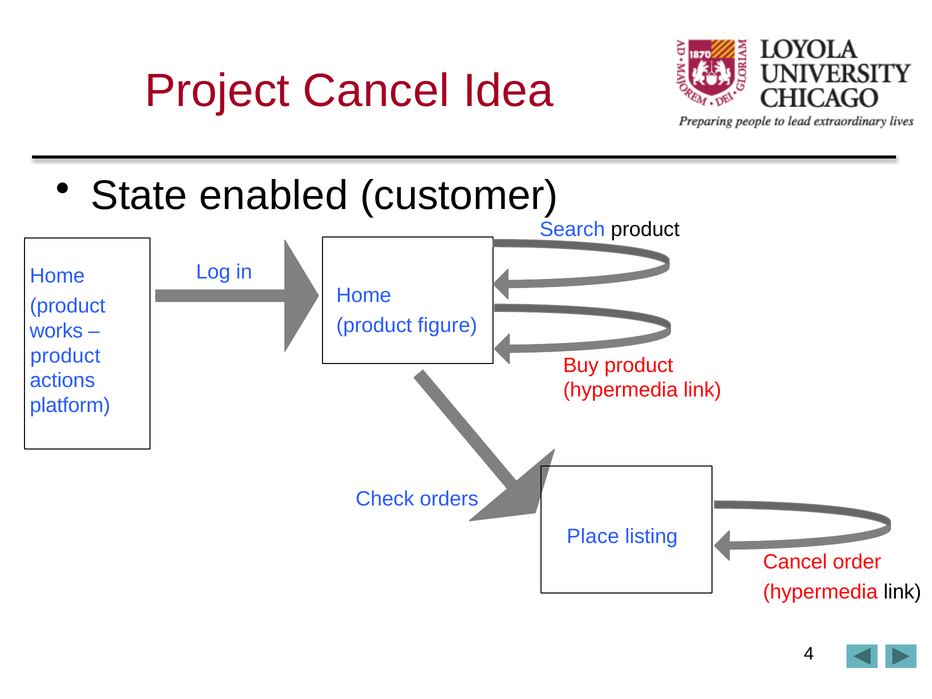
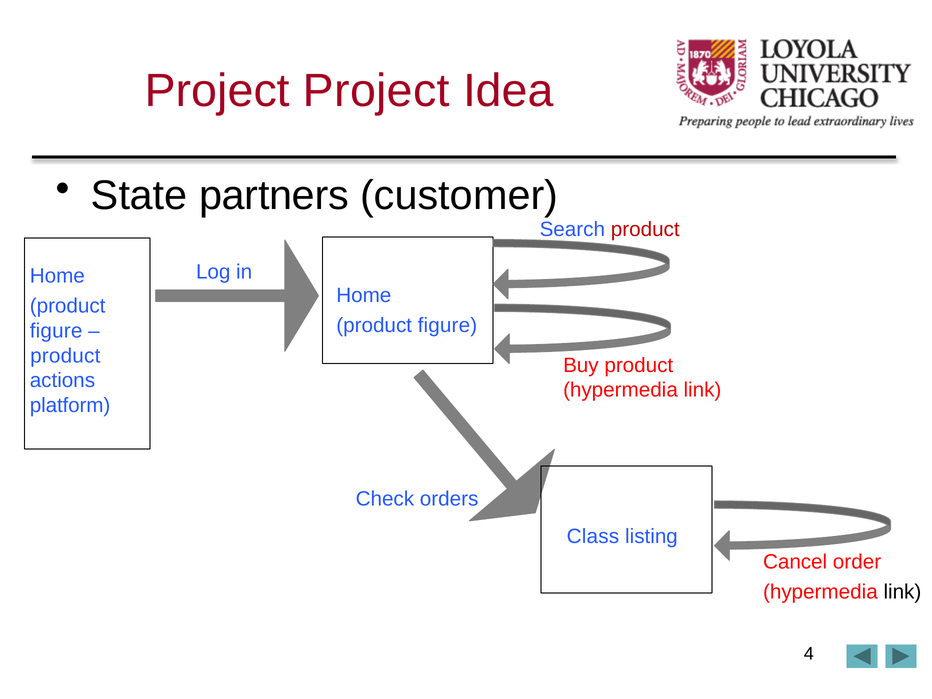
Project Cancel: Cancel -> Project
enabled: enabled -> partners
product at (645, 229) colour: black -> red
works at (56, 331): works -> figure
Place: Place -> Class
